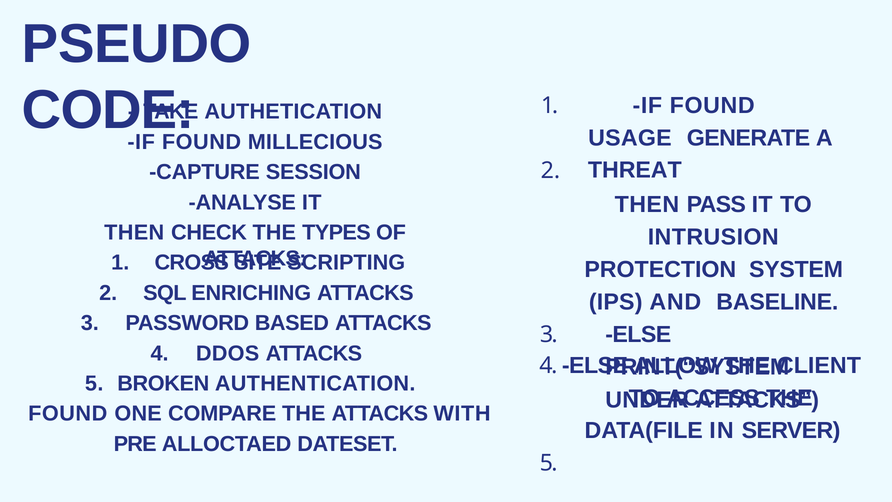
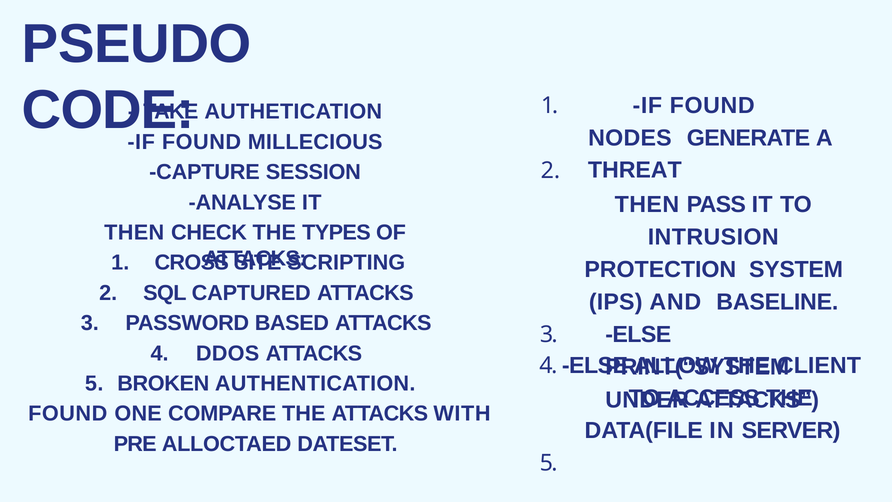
USAGE: USAGE -> NODES
ENRICHING: ENRICHING -> CAPTURED
